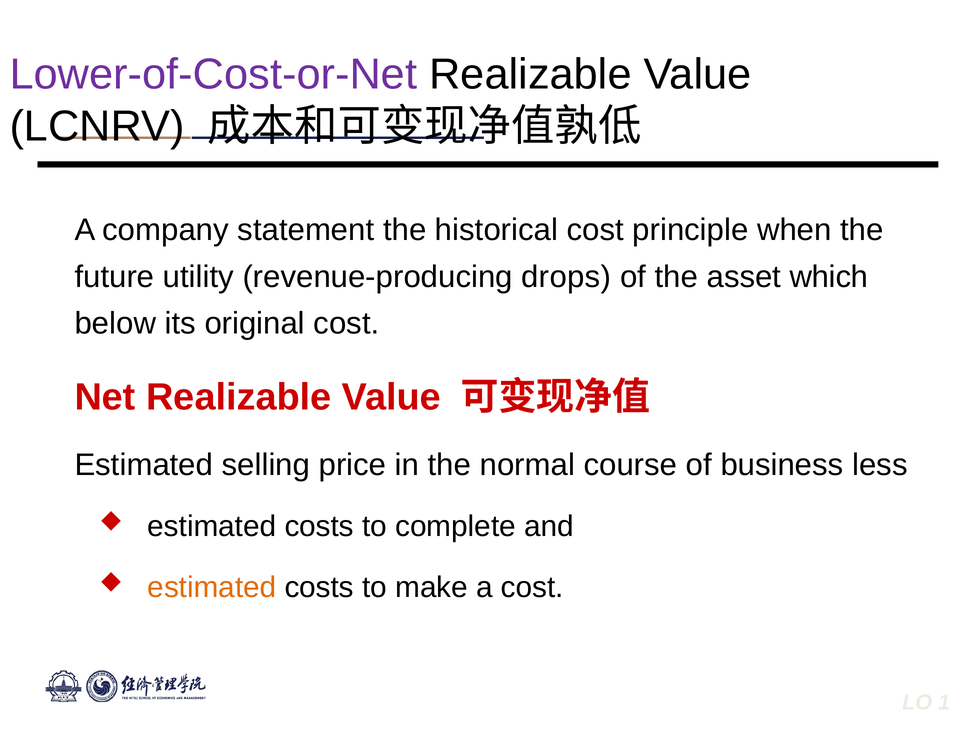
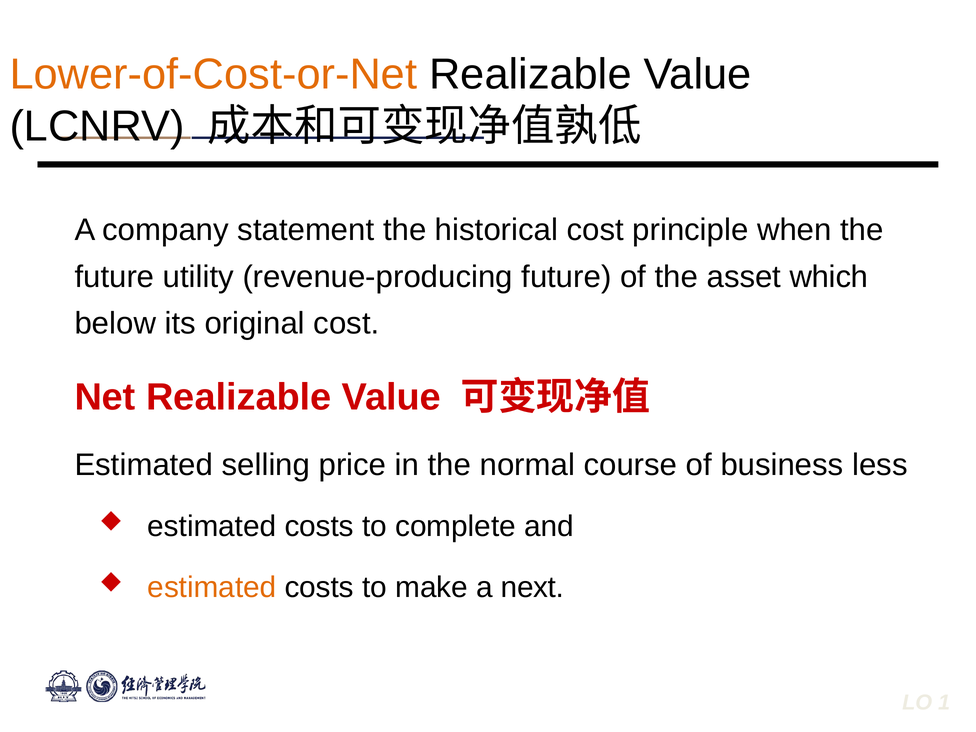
Lower-of-Cost-or-Net colour: purple -> orange
revenue-producing drops: drops -> future
a cost: cost -> next
